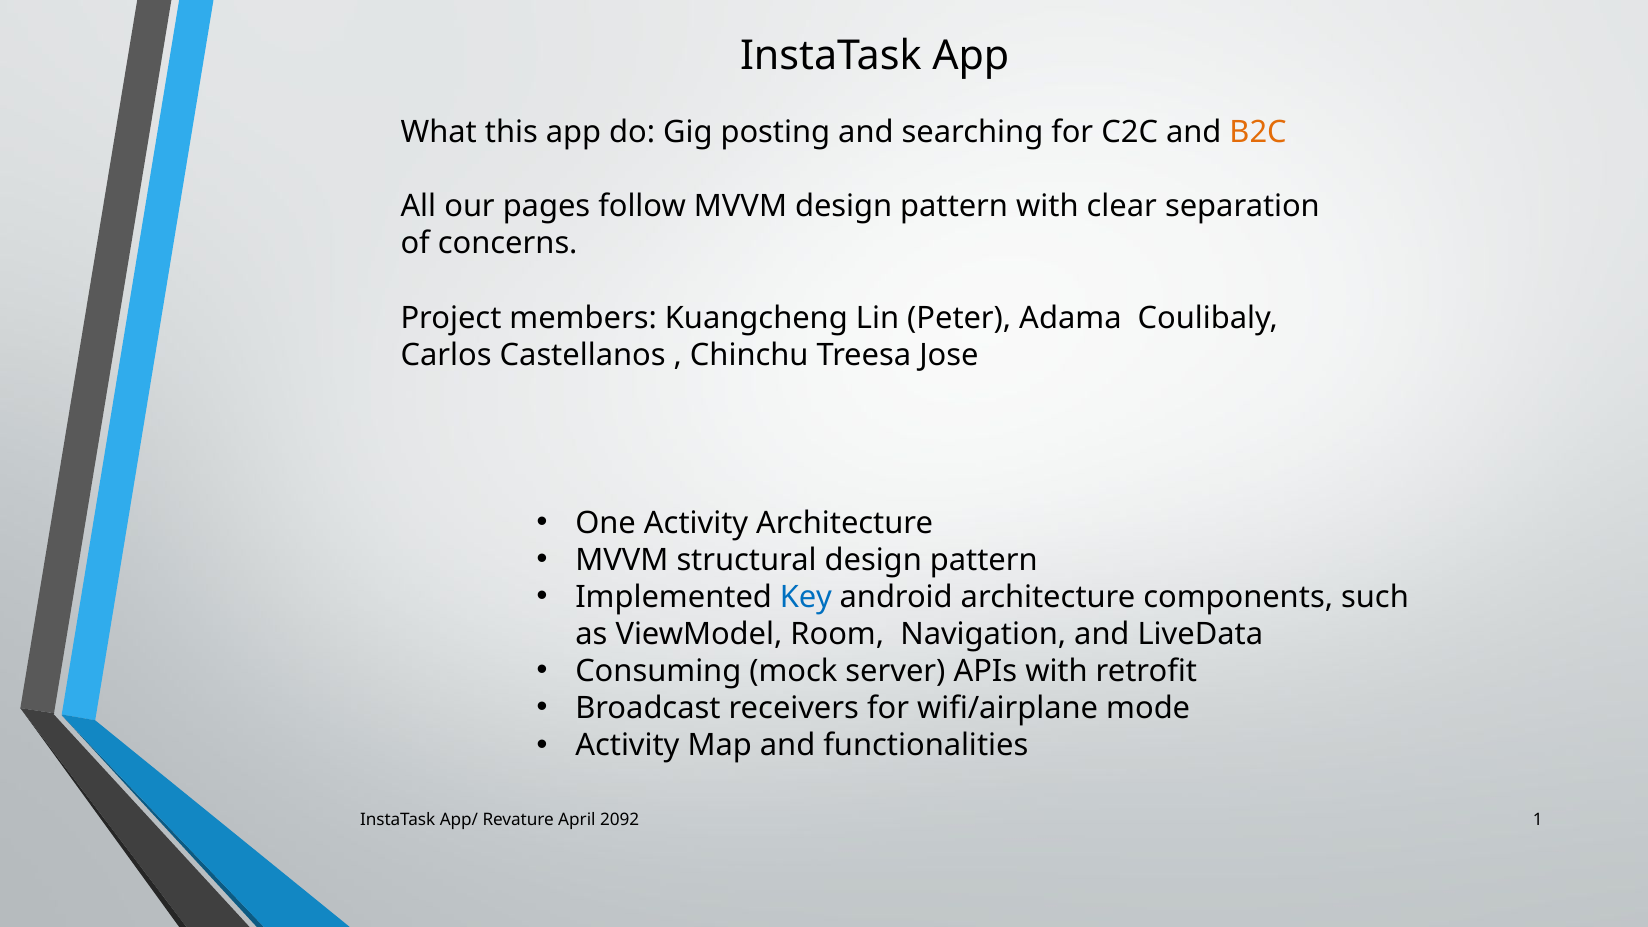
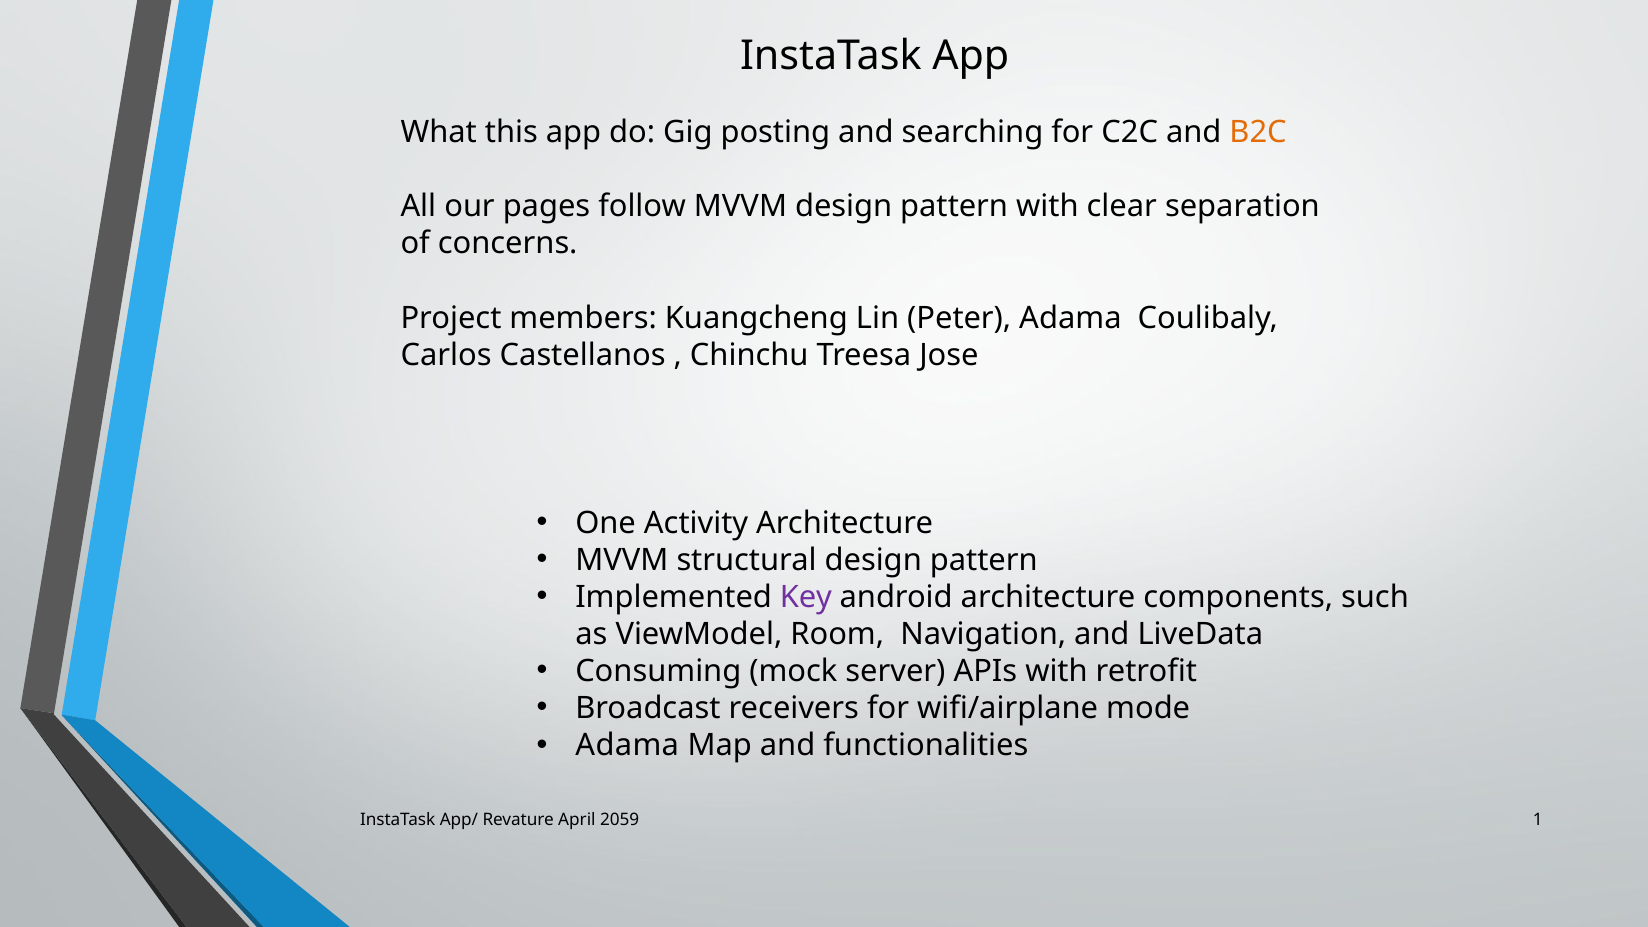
Key colour: blue -> purple
Activity at (627, 745): Activity -> Adama
2092: 2092 -> 2059
